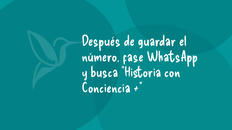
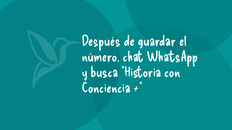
fase: fase -> chat
